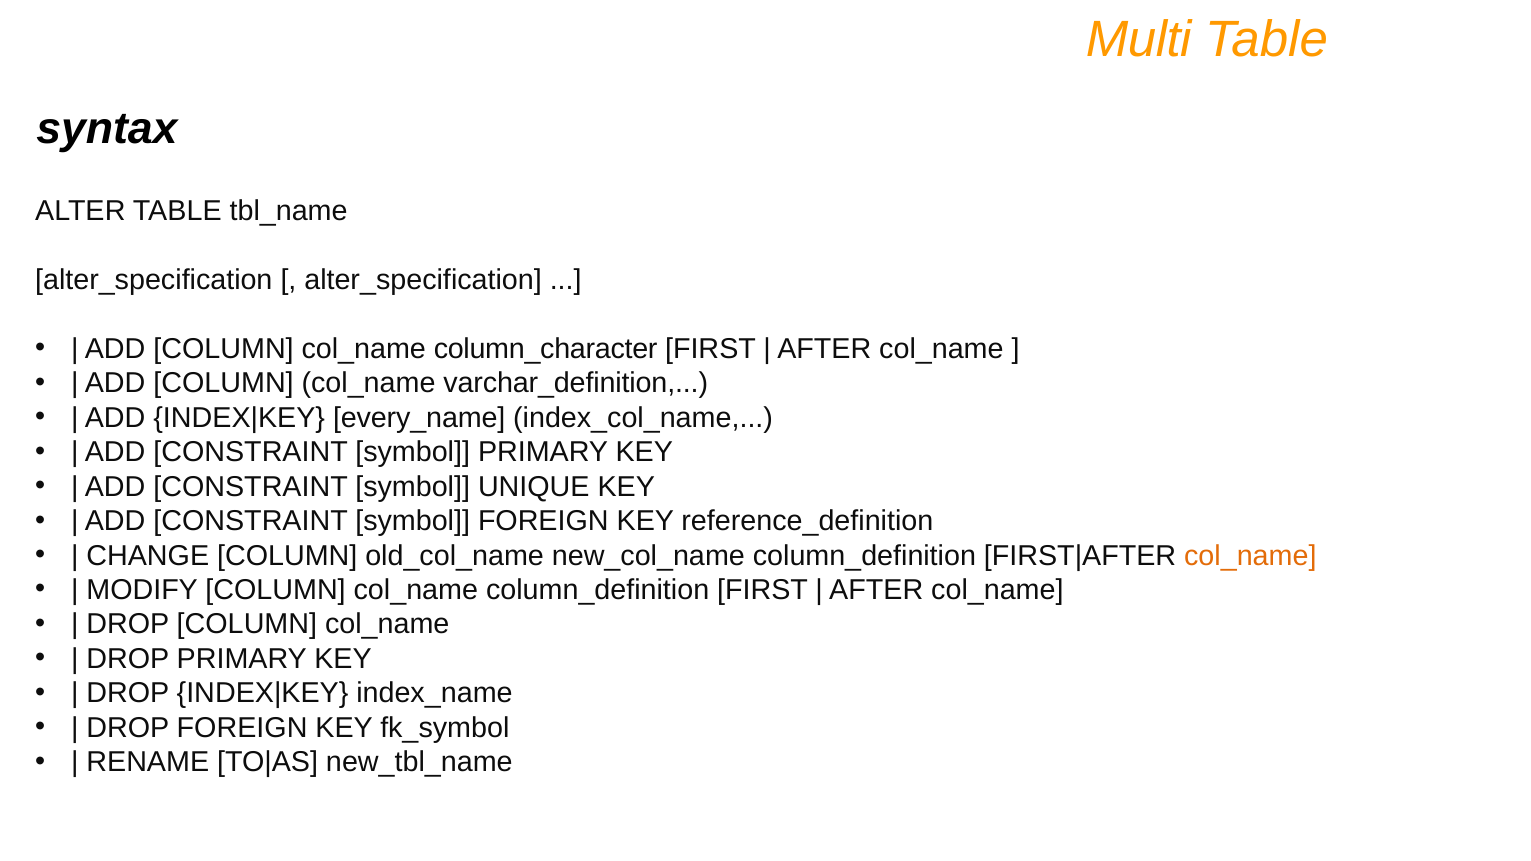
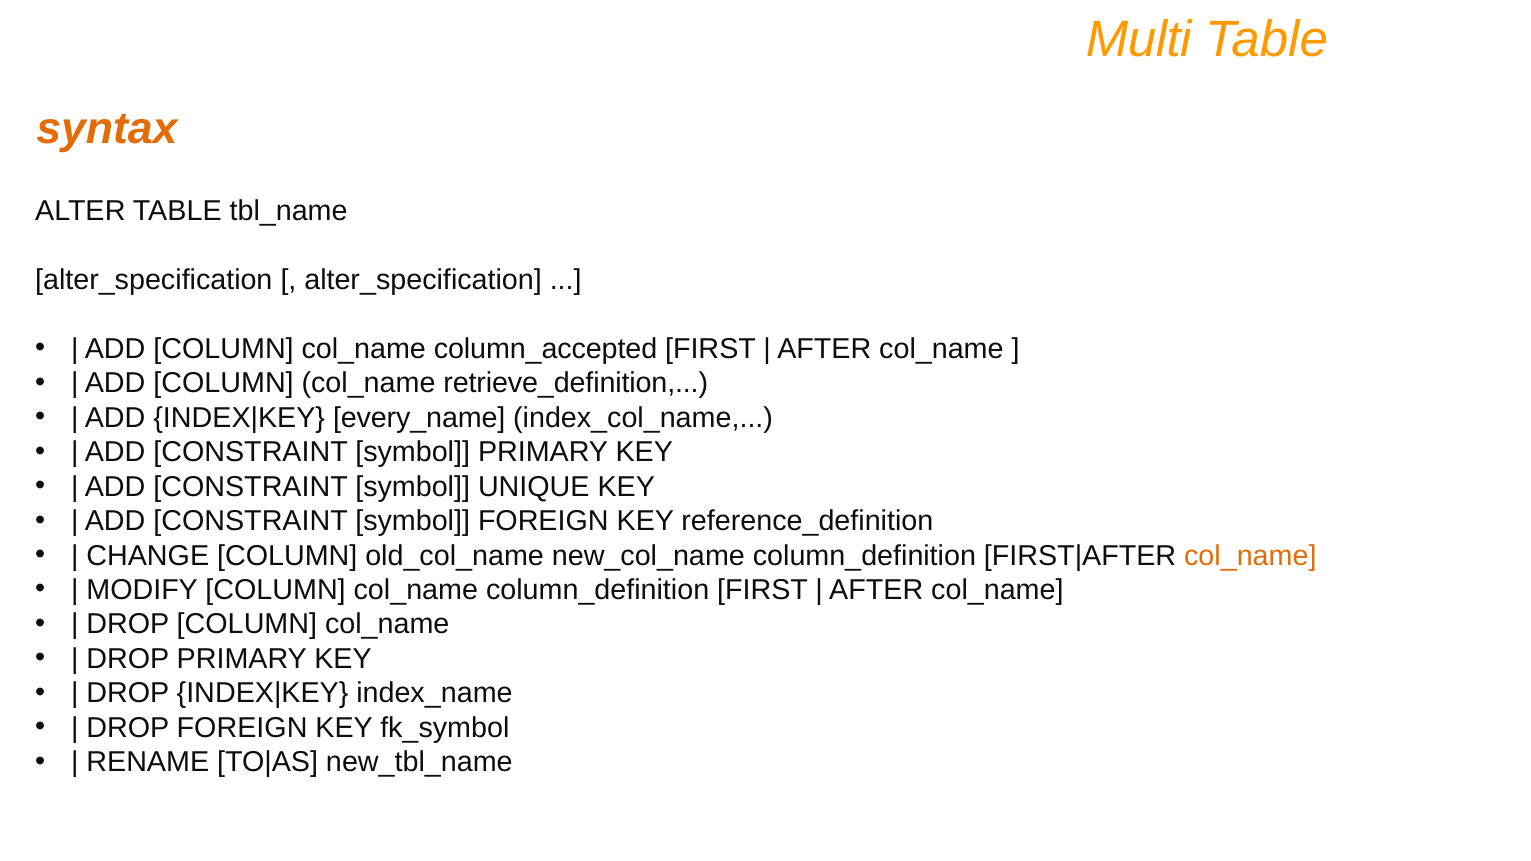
syntax colour: black -> orange
column_character: column_character -> column_accepted
varchar_definition: varchar_definition -> retrieve_definition
